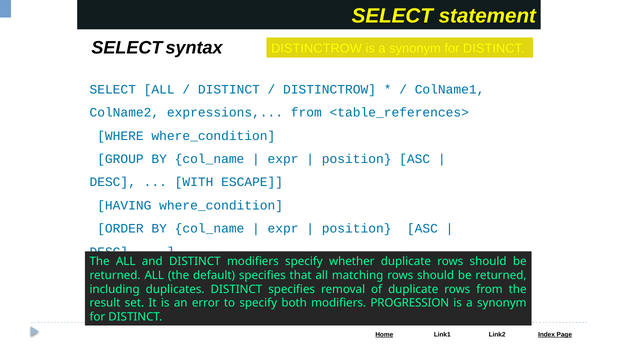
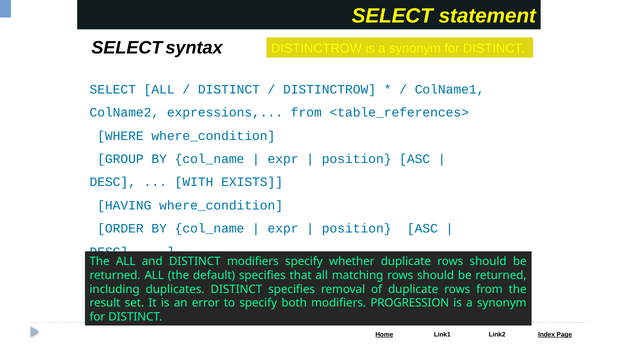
ESCAPE: ESCAPE -> EXISTS
